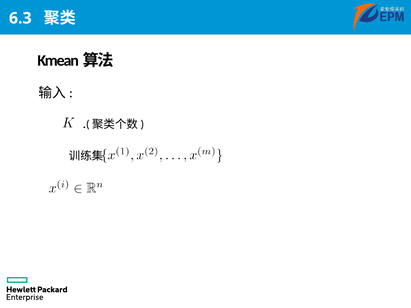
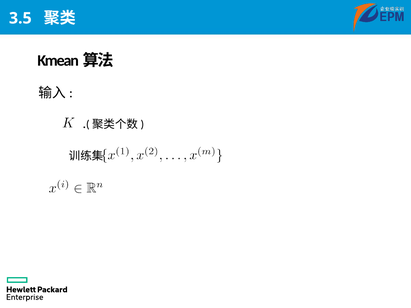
6.3: 6.3 -> 3.5
